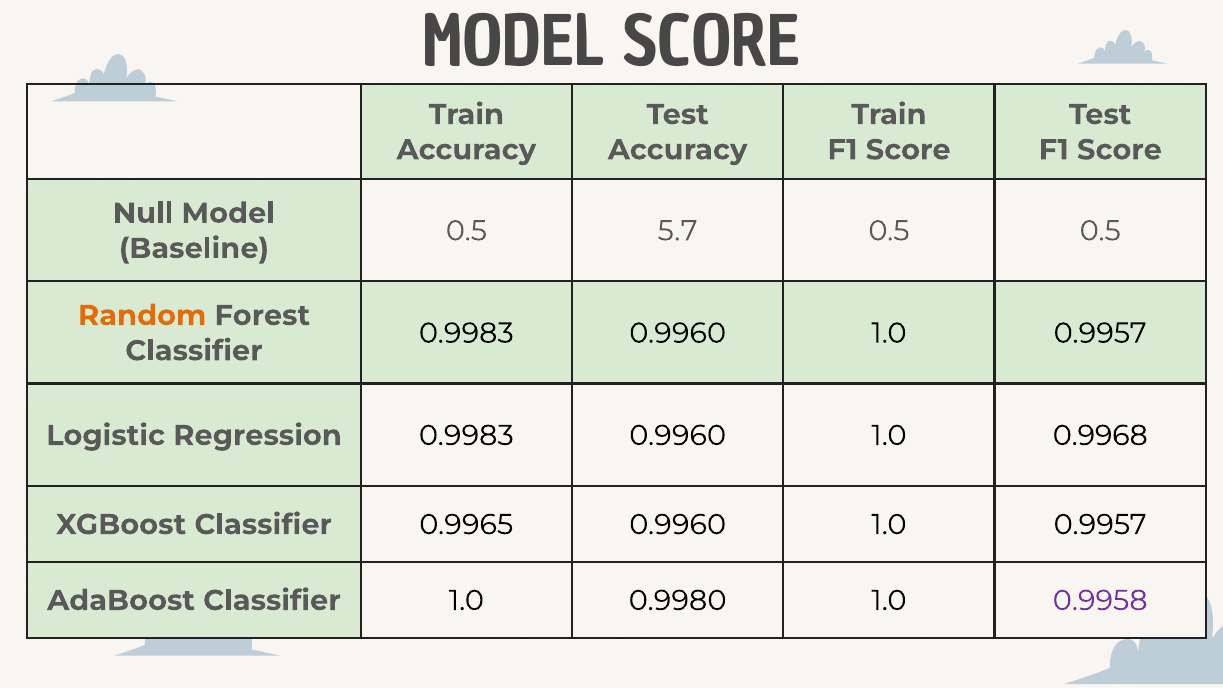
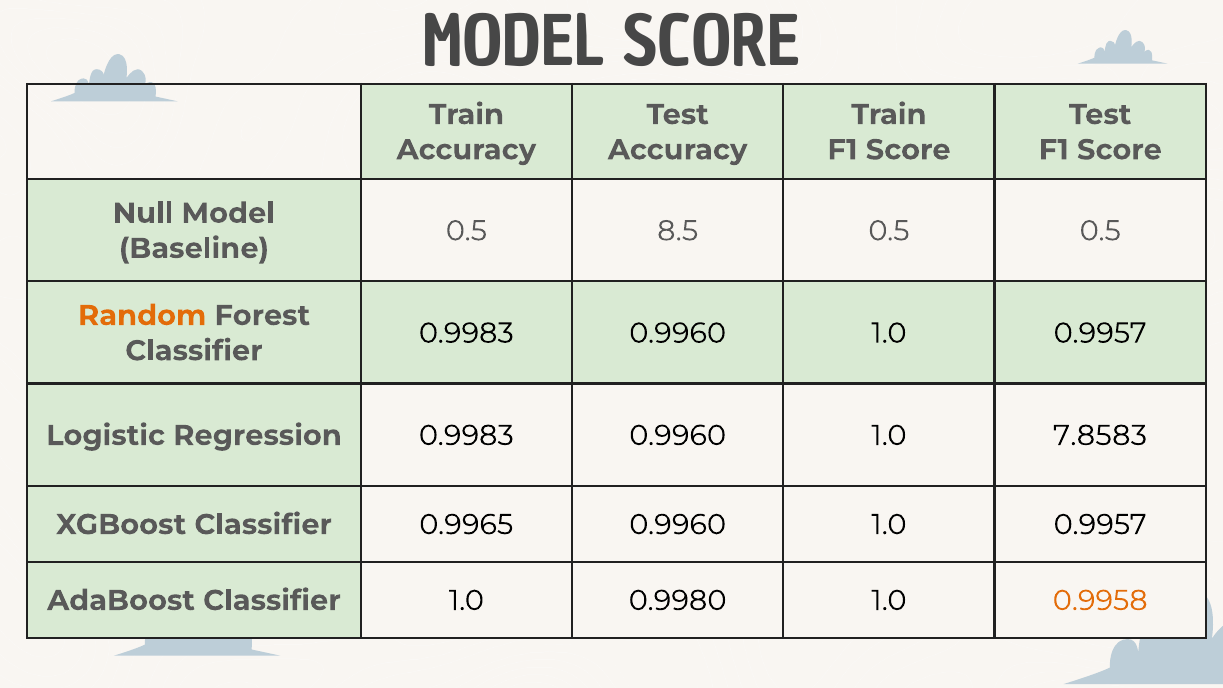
5.7: 5.7 -> 8.5
0.9968: 0.9968 -> 7.8583
0.9958 colour: purple -> orange
